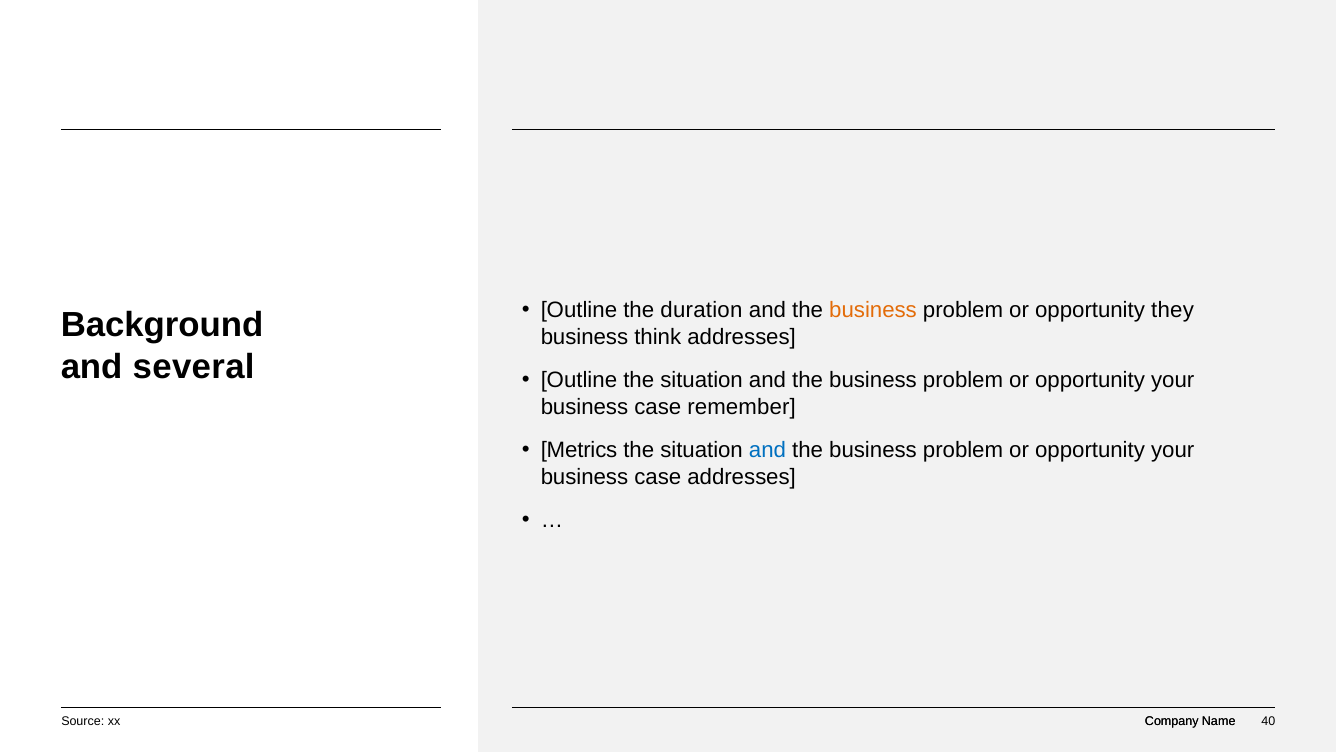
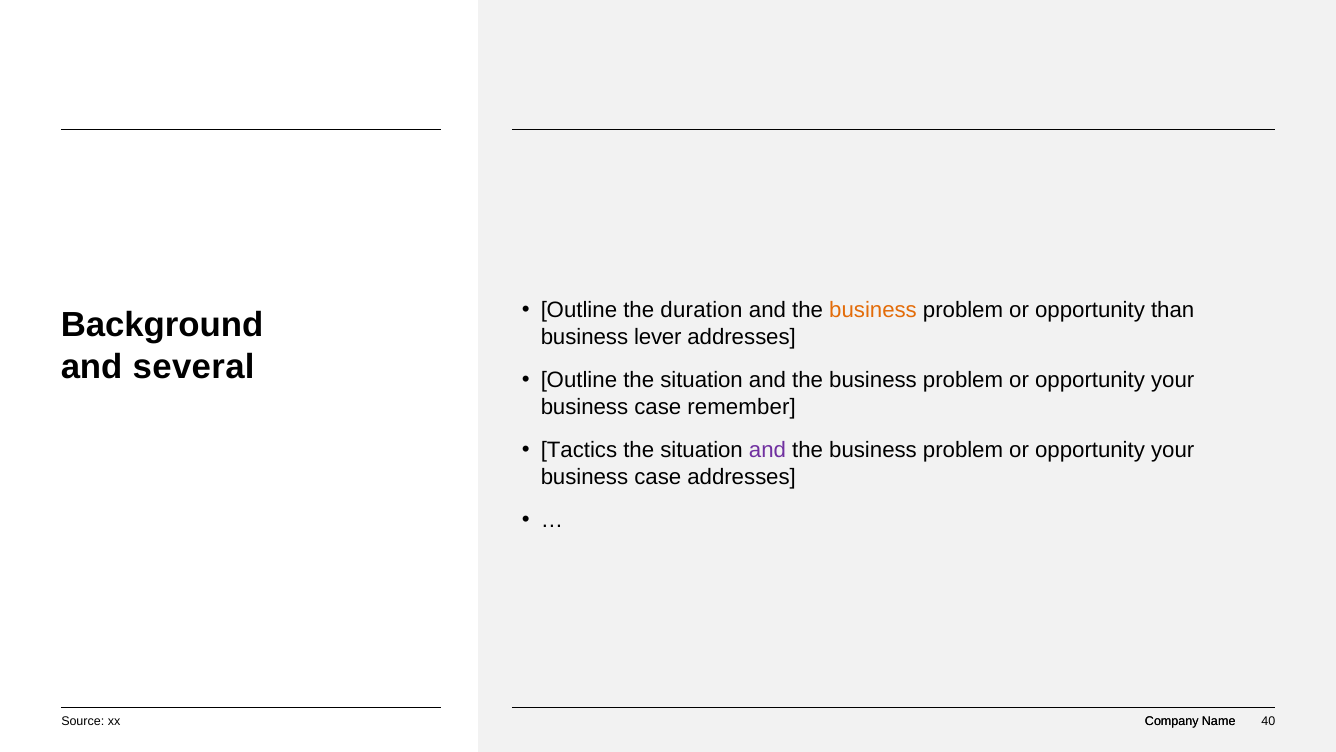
they: they -> than
think: think -> lever
Metrics: Metrics -> Tactics
and at (768, 450) colour: blue -> purple
